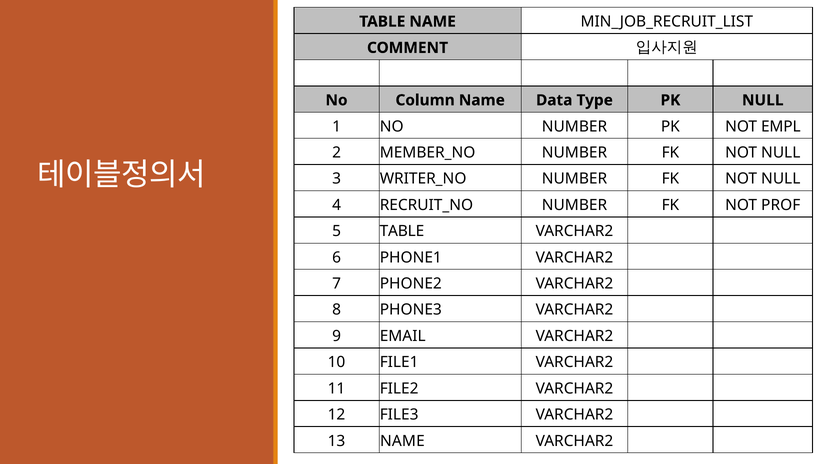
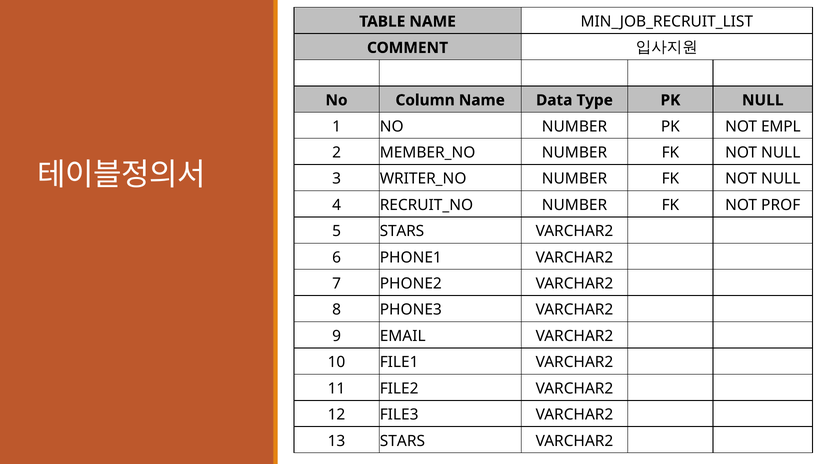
5 TABLE: TABLE -> STARS
13 NAME: NAME -> STARS
